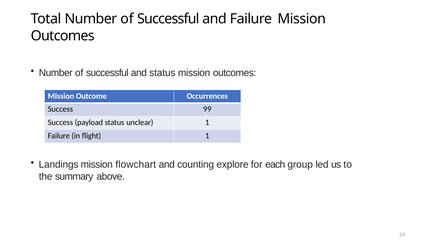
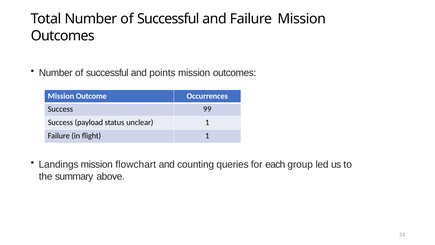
and status: status -> points
explore: explore -> queries
